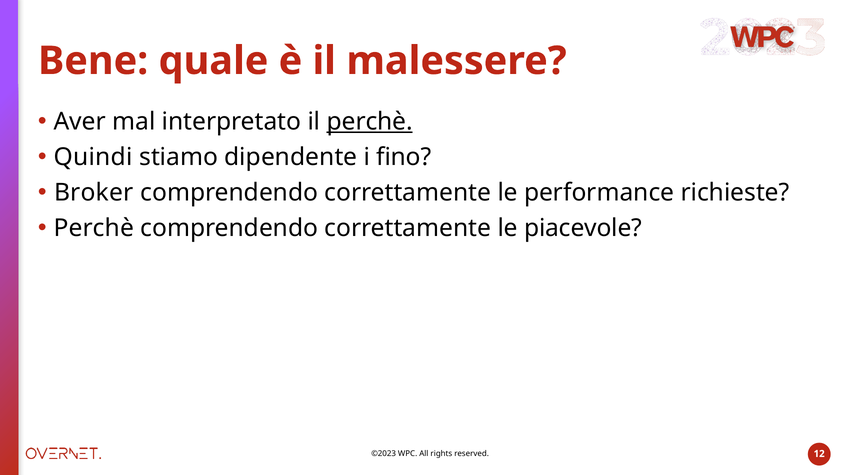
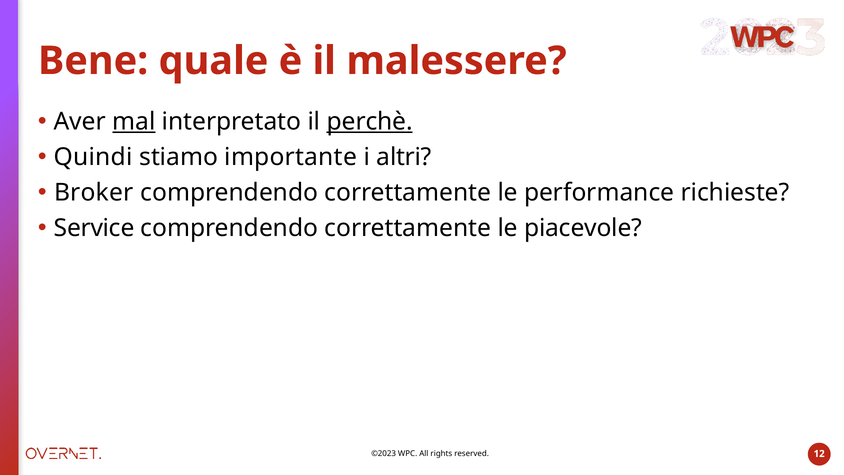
mal underline: none -> present
dipendente: dipendente -> importante
fino: fino -> altri
Perchè at (94, 228): Perchè -> Service
